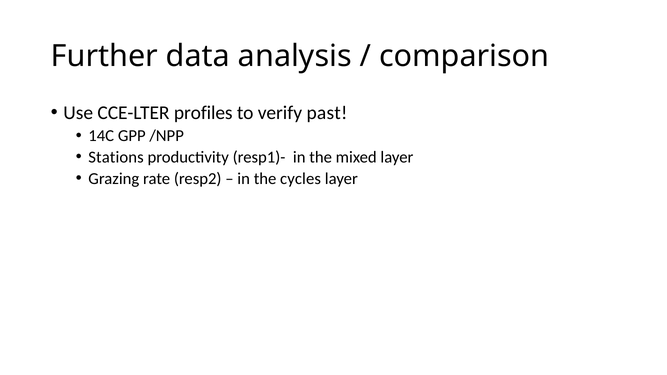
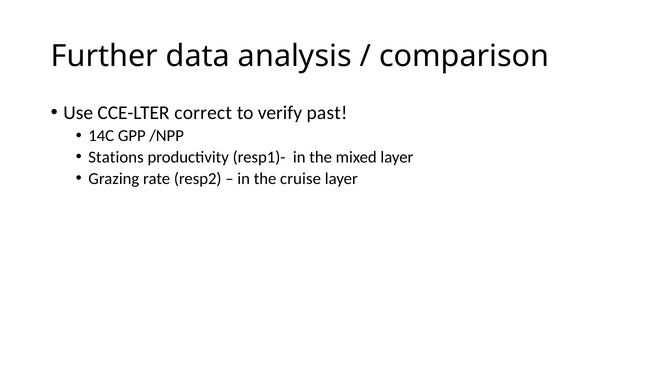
profiles: profiles -> correct
cycles: cycles -> cruise
